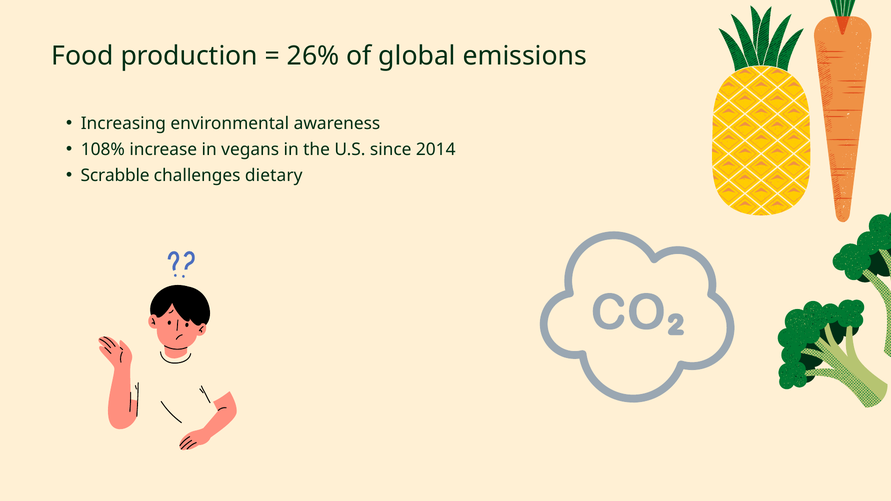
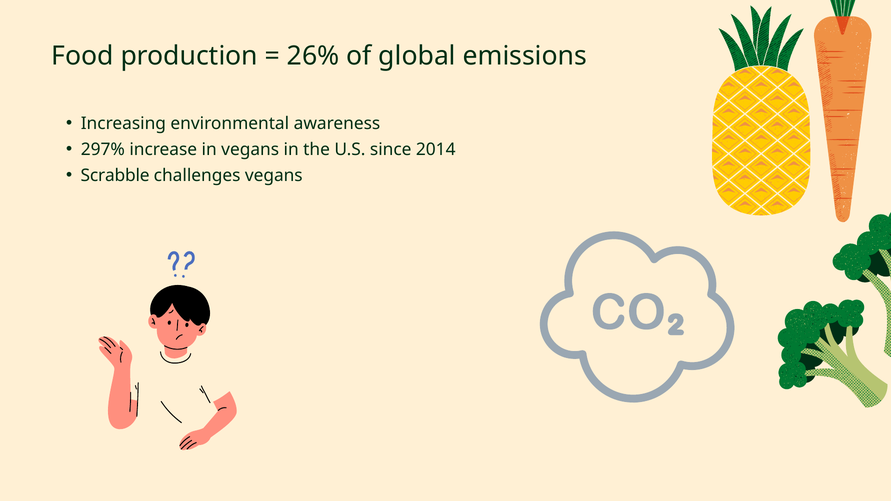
108%: 108% -> 297%
challenges dietary: dietary -> vegans
